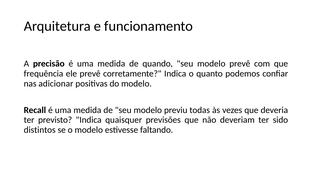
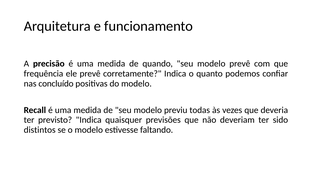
adicionar: adicionar -> concluído
